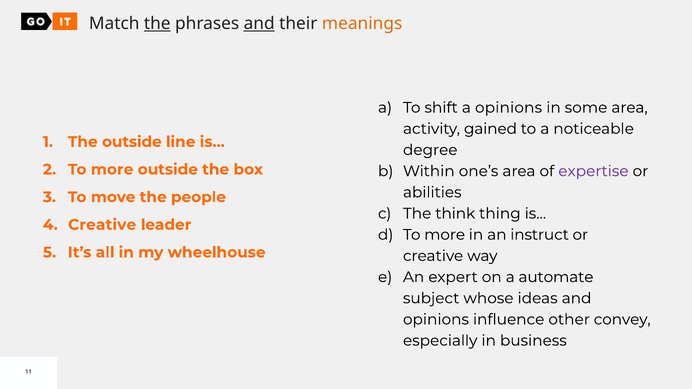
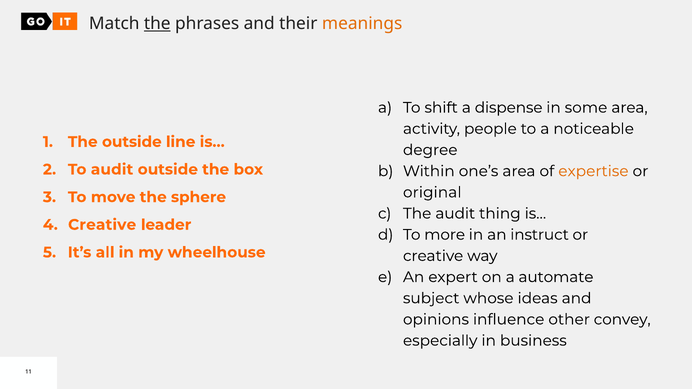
and at (259, 23) underline: present -> none
a opinions: opinions -> dispense
gained: gained -> people
more at (112, 170): more -> audit
expertise colour: purple -> orange
abilities: abilities -> original
people: people -> sphere
The think: think -> audit
